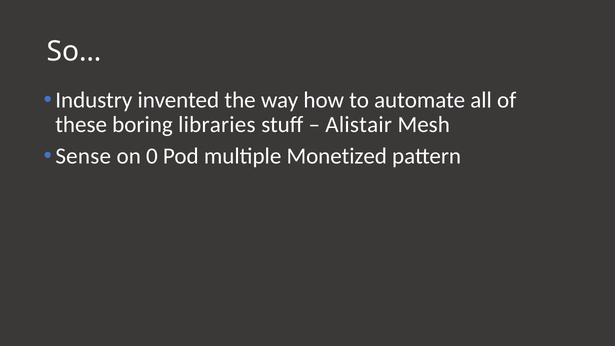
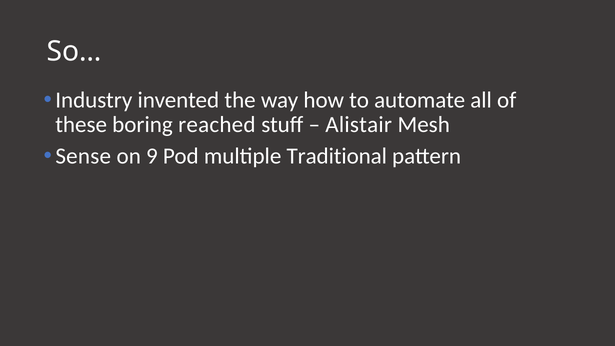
libraries: libraries -> reached
0: 0 -> 9
Monetized: Monetized -> Traditional
